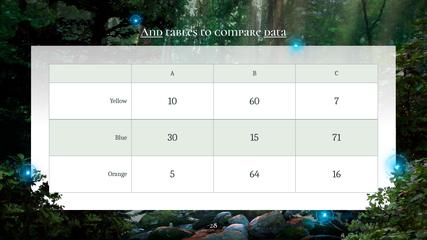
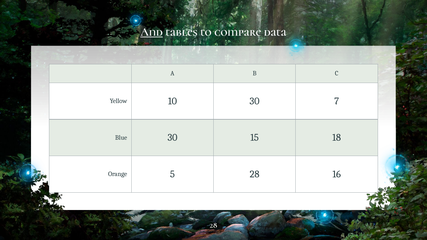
data underline: present -> none
10 60: 60 -> 30
71: 71 -> 18
5 64: 64 -> 28
